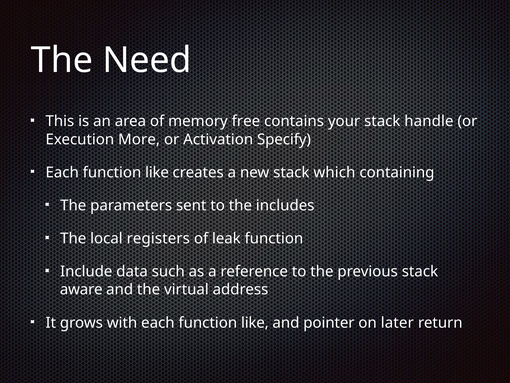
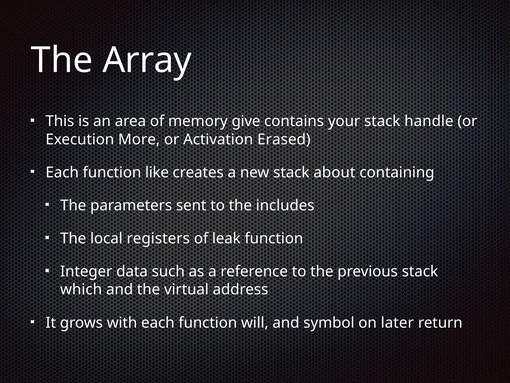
Need: Need -> Array
free: free -> give
Specify: Specify -> Erased
which: which -> about
Include: Include -> Integer
aware: aware -> which
with each function like: like -> will
pointer: pointer -> symbol
